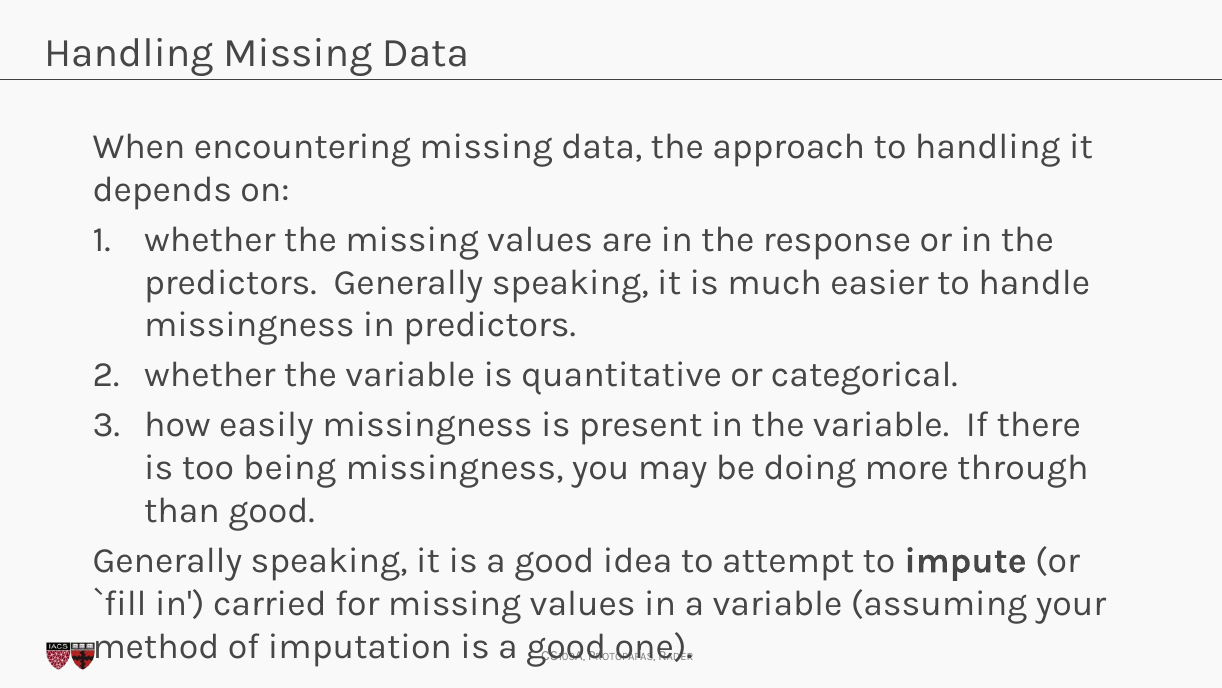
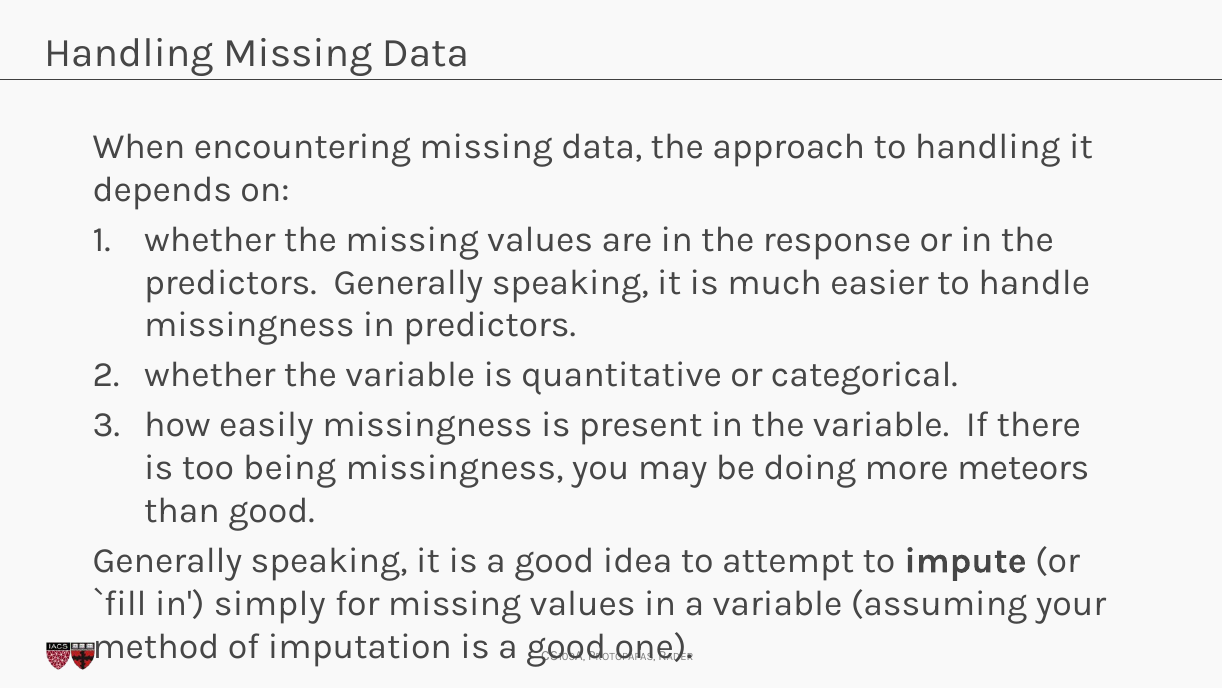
through: through -> meteors
carried: carried -> simply
